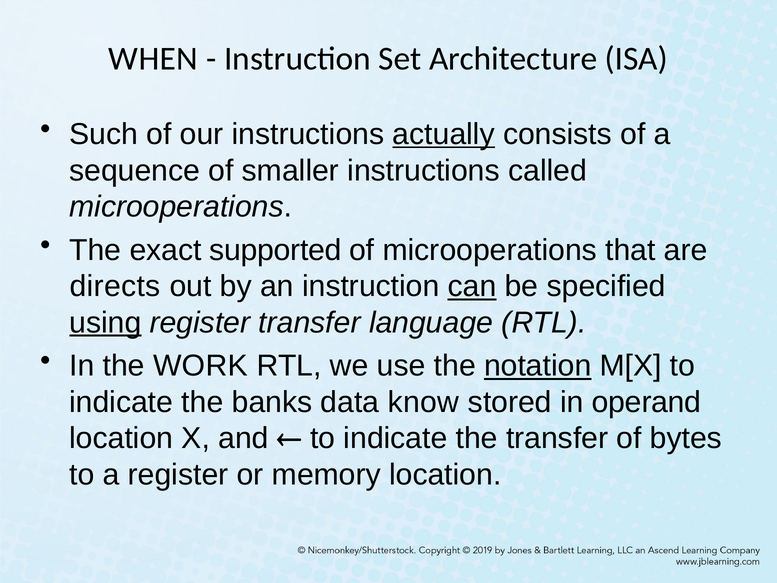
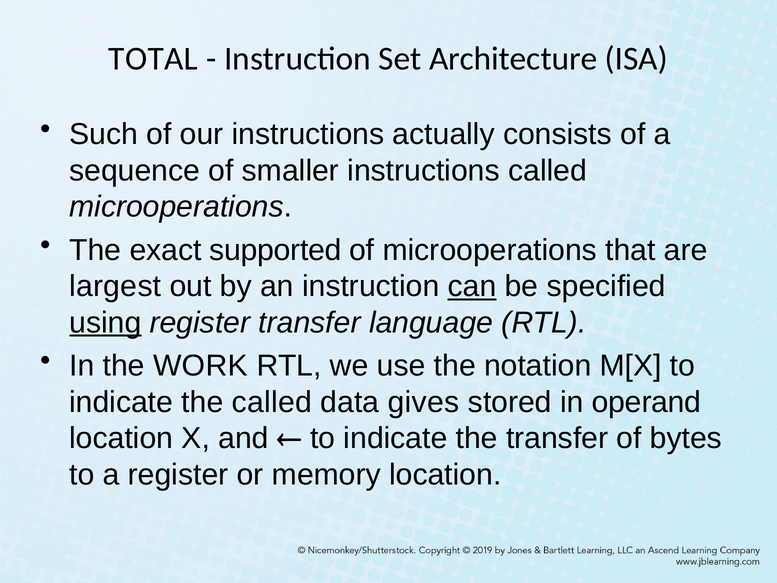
WHEN: WHEN -> TOTAL
actually underline: present -> none
directs: directs -> largest
notation underline: present -> none
the banks: banks -> called
know: know -> gives
